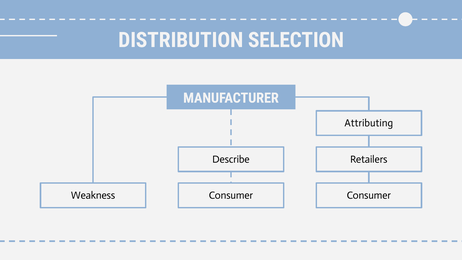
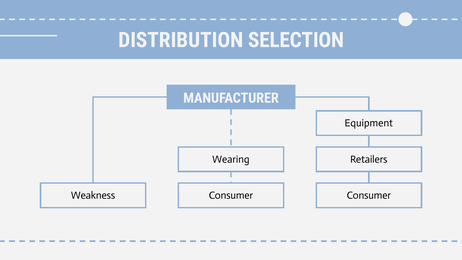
Attributing: Attributing -> Equipment
Describe: Describe -> Wearing
